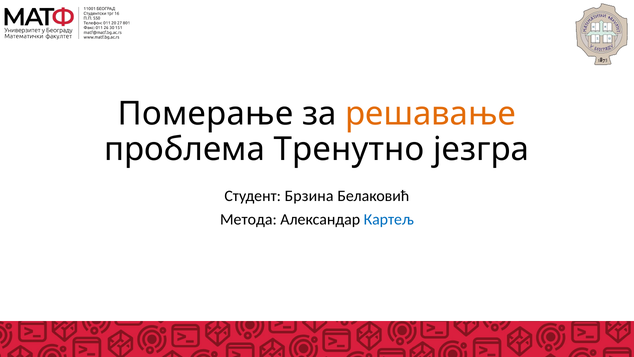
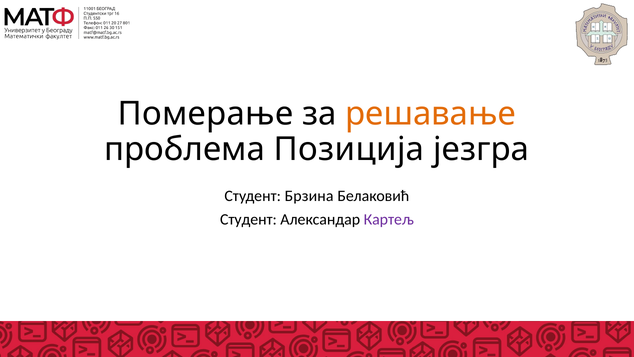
Тренутно: Тренутно -> Позиција
Метода at (248, 220): Метода -> Студент
Картељ colour: blue -> purple
